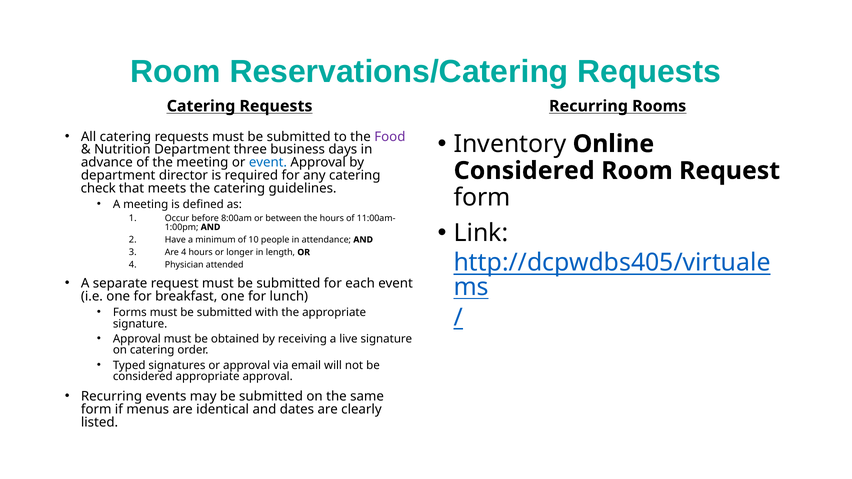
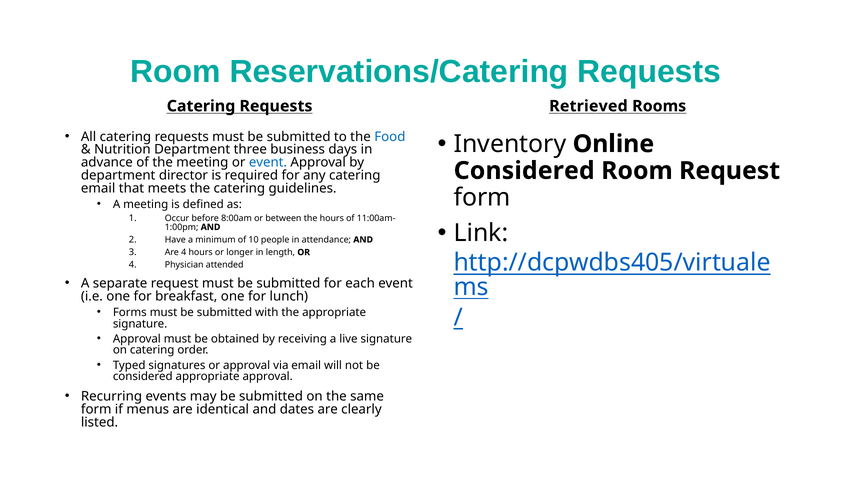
Requests Recurring: Recurring -> Retrieved
Food colour: purple -> blue
check at (98, 188): check -> email
